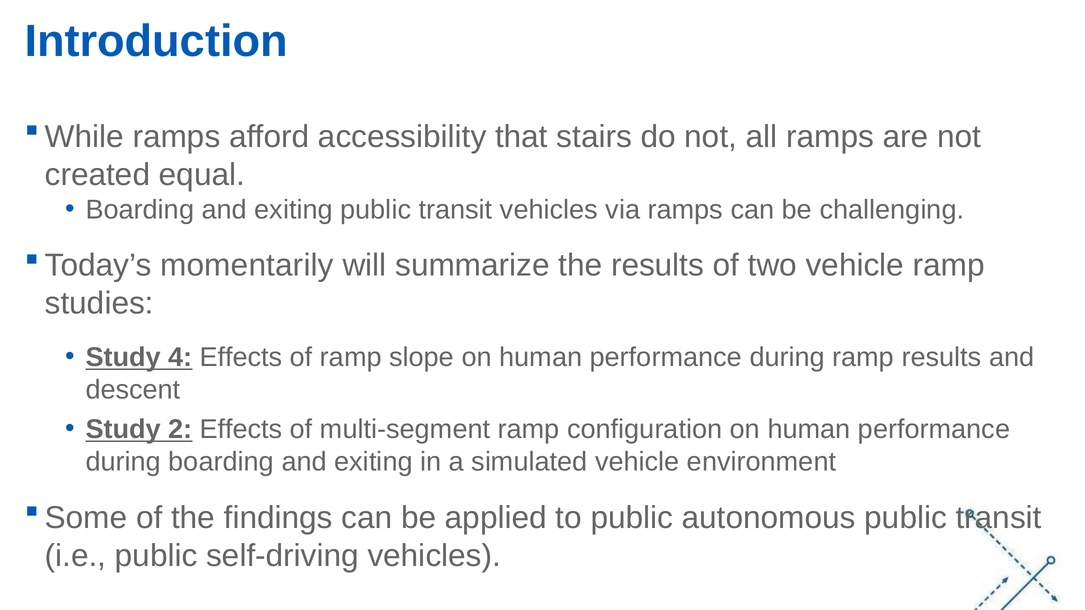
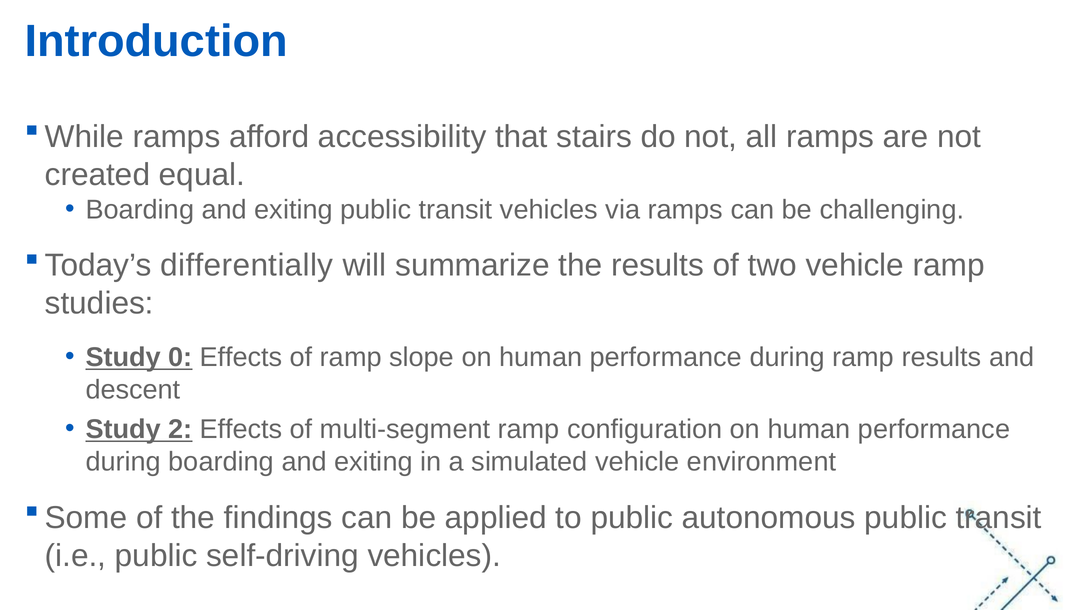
momentarily: momentarily -> differentially
4: 4 -> 0
